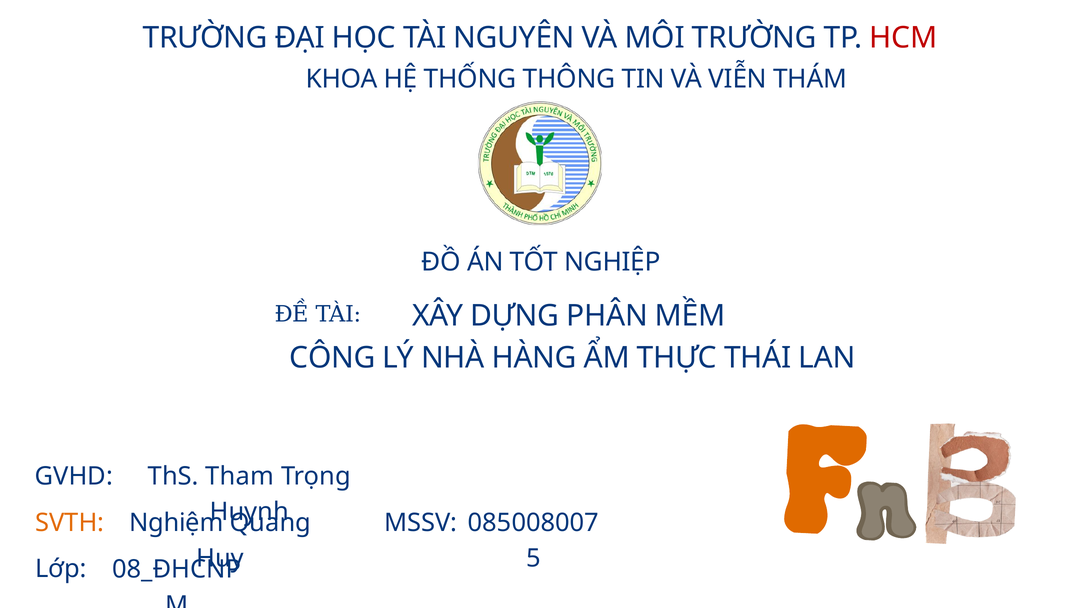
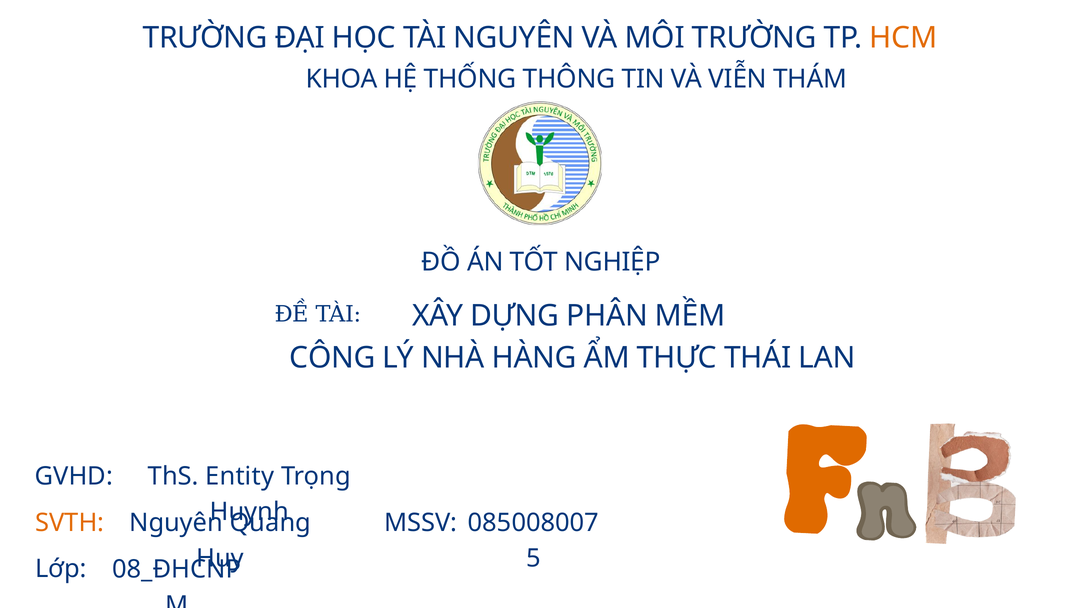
HCM colour: red -> orange
Tham: Tham -> Entity
Nghiệm at (176, 522): Nghiệm -> Nguyên
